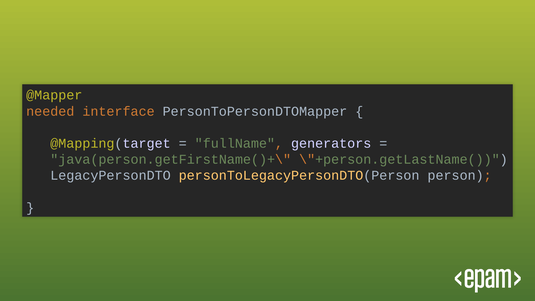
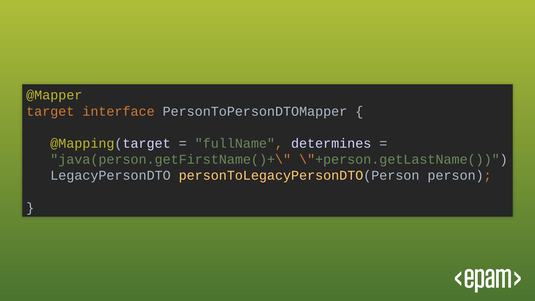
needed: needed -> target
generators: generators -> determines
